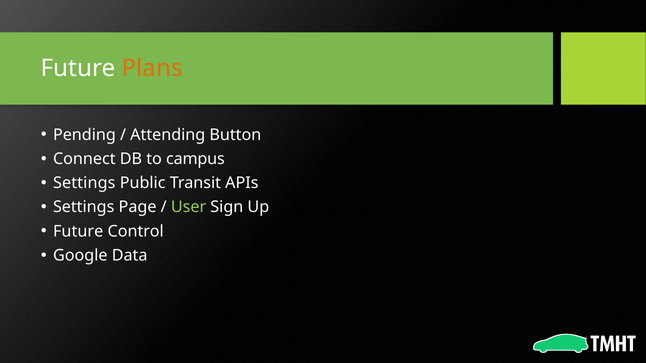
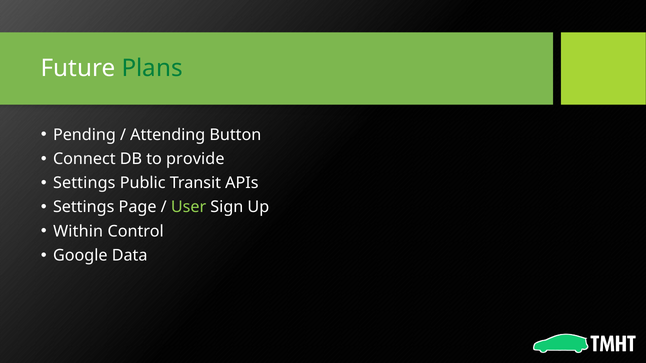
Plans colour: orange -> green
campus: campus -> provide
Future at (78, 232): Future -> Within
